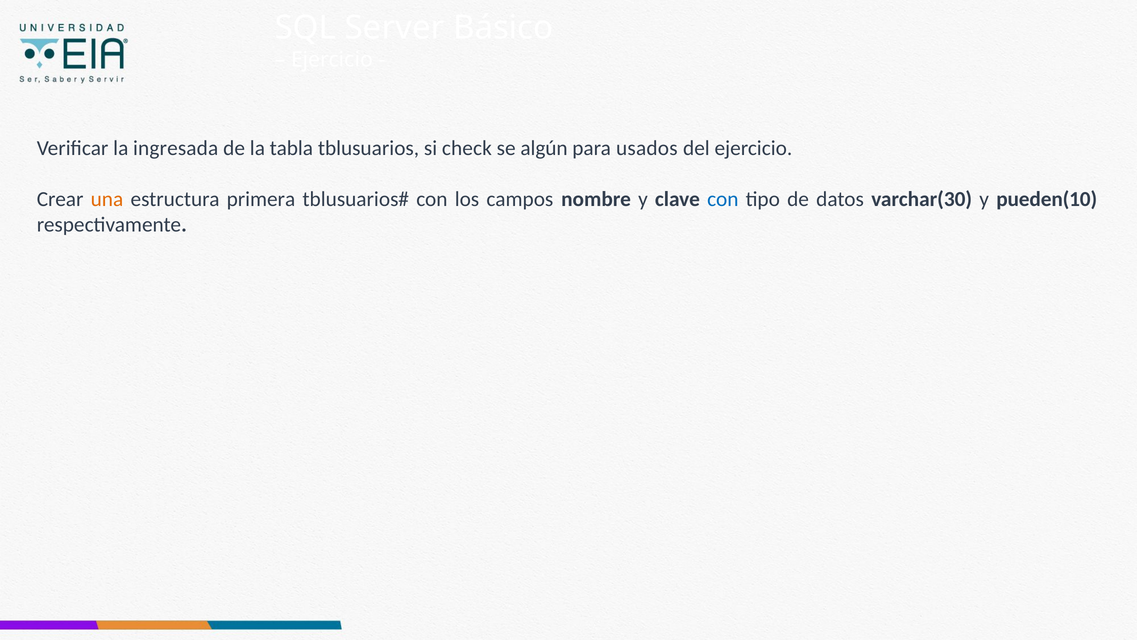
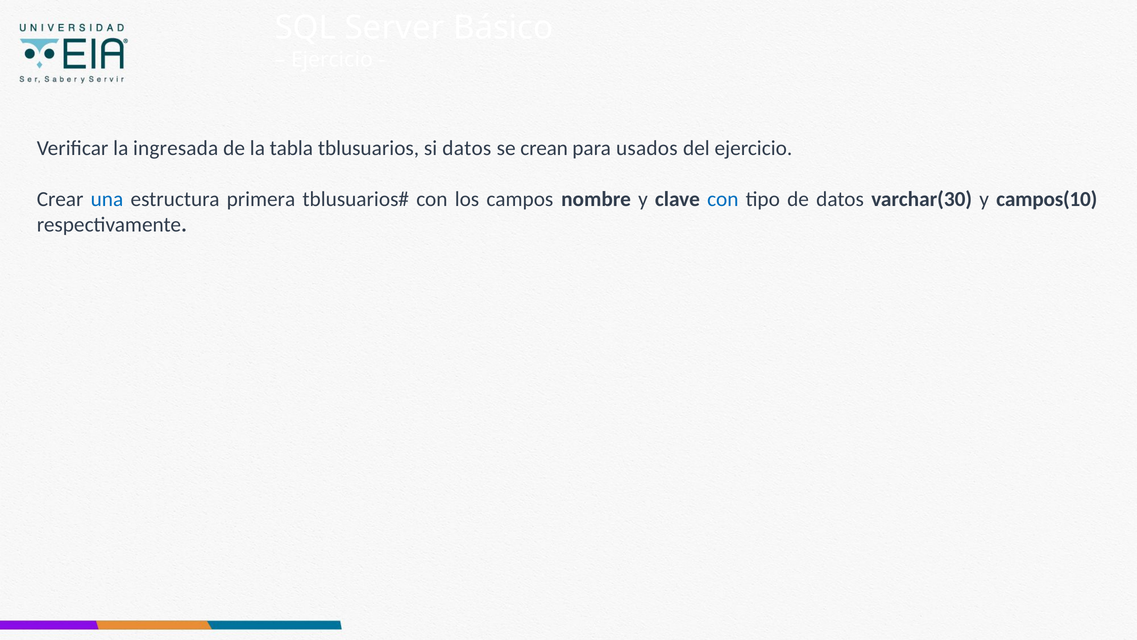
si check: check -> datos
algún: algún -> crean
una colour: orange -> blue
pueden(10: pueden(10 -> campos(10
